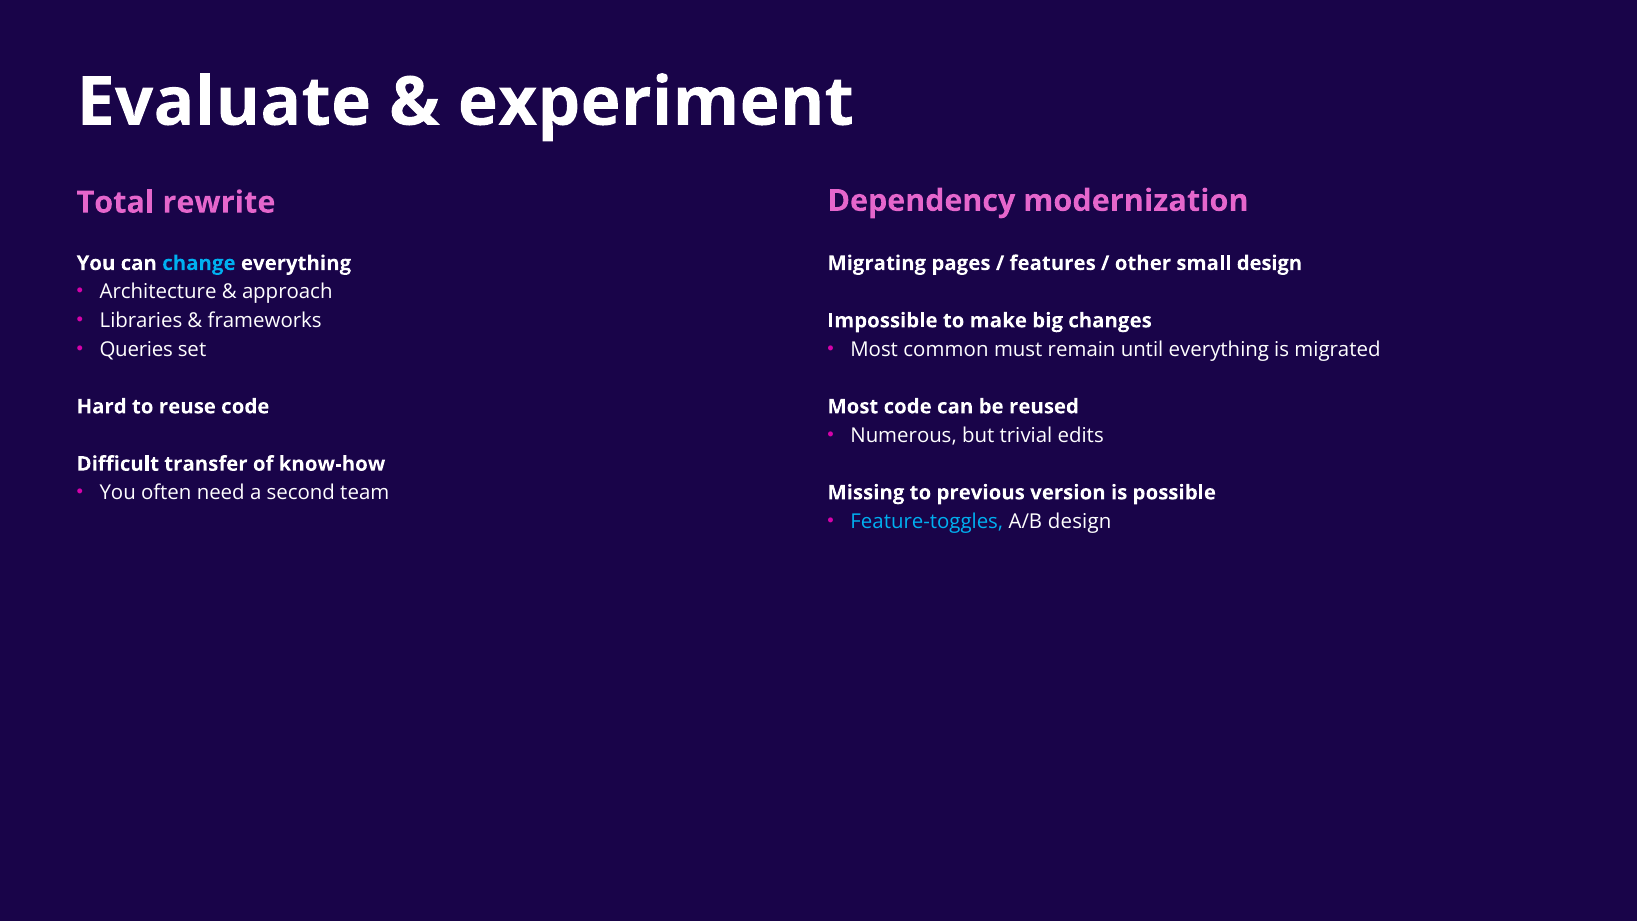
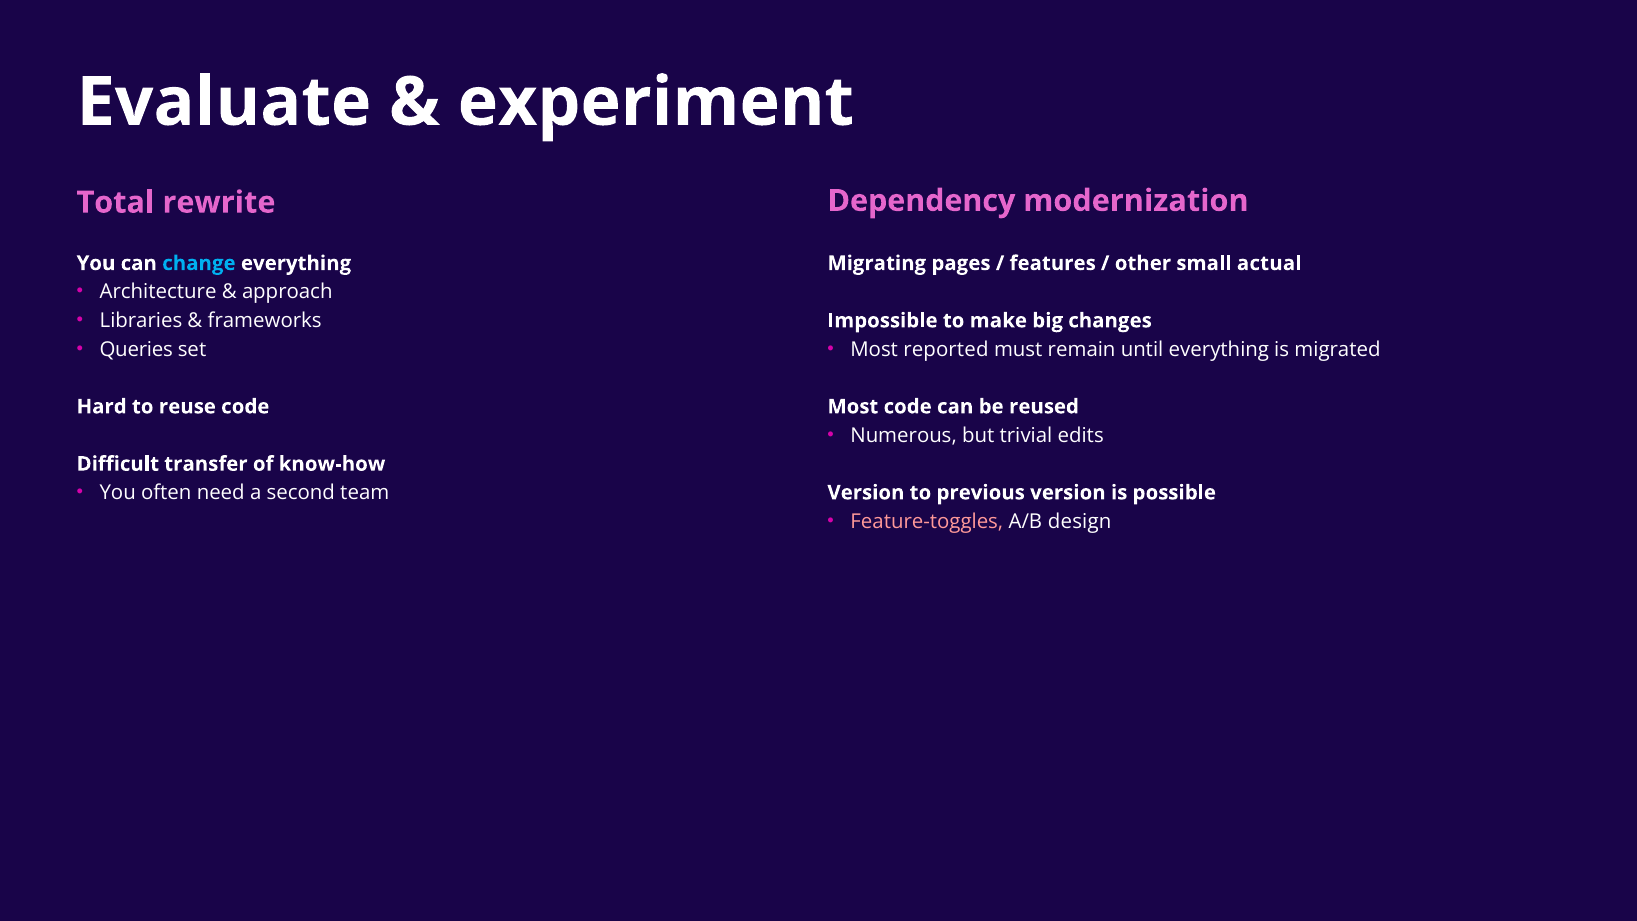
small design: design -> actual
common: common -> reported
Missing at (866, 493): Missing -> Version
Feature-toggles colour: light blue -> pink
